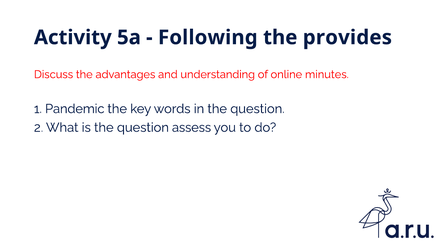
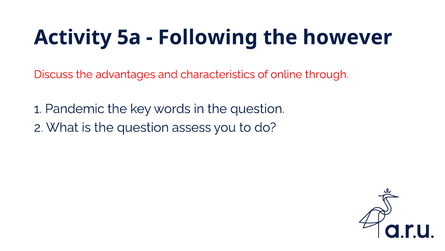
provides: provides -> however
understanding: understanding -> characteristics
minutes: minutes -> through
